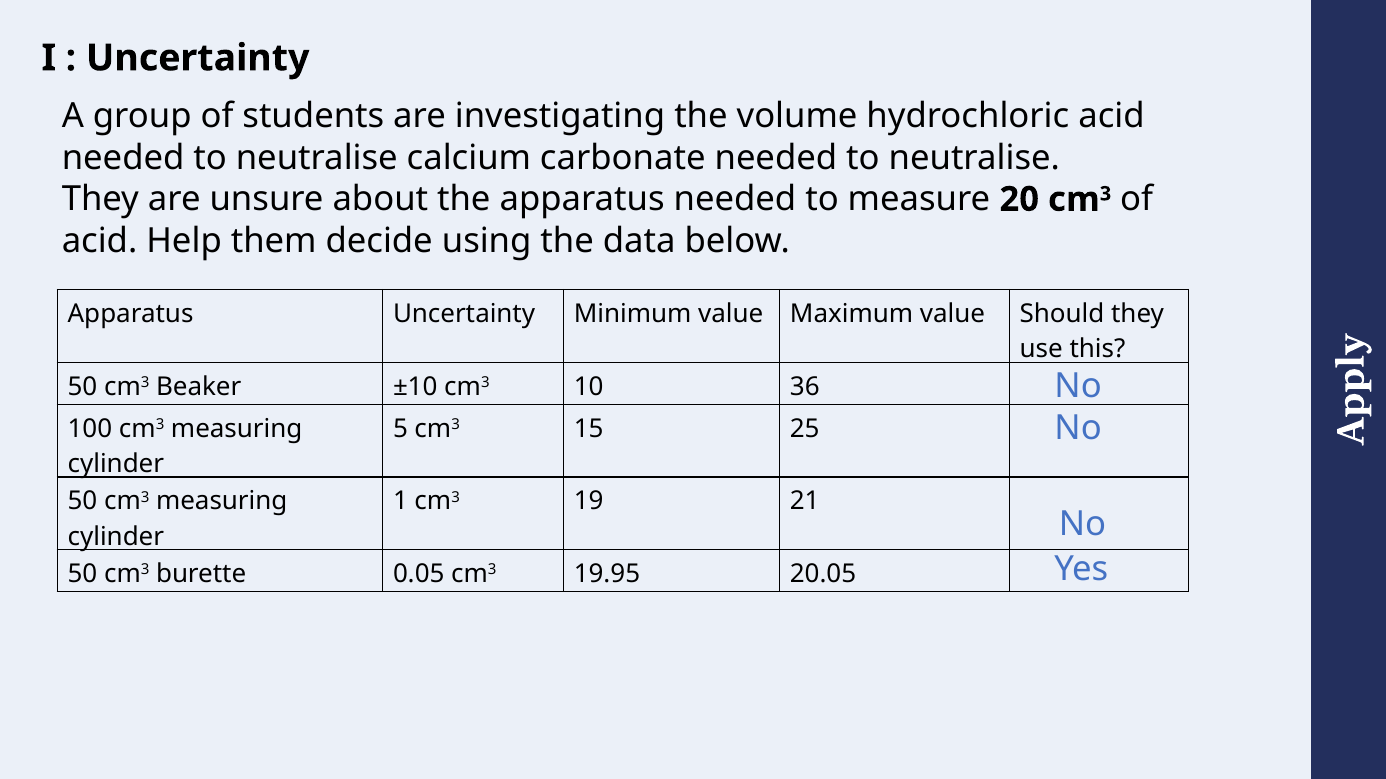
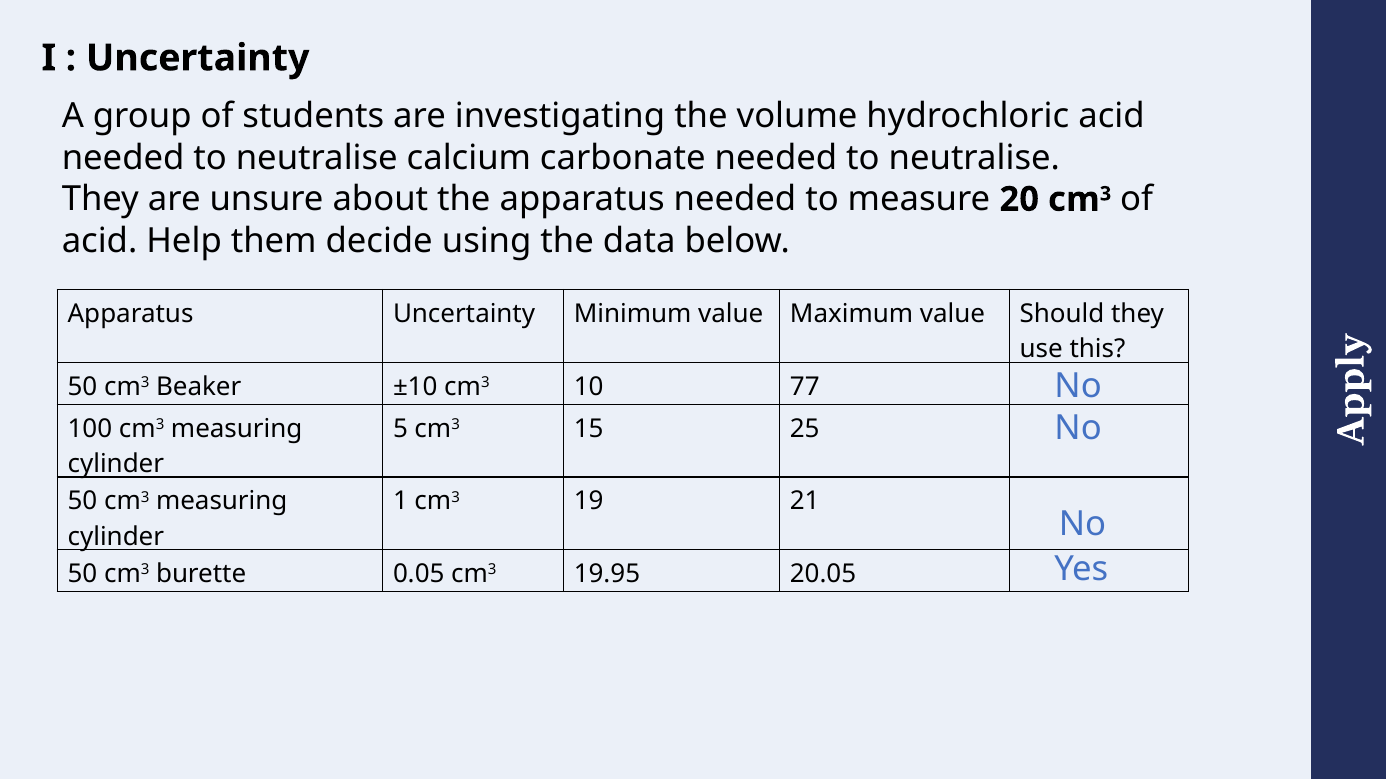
36: 36 -> 77
